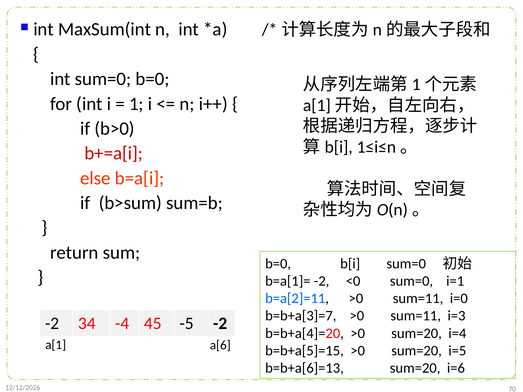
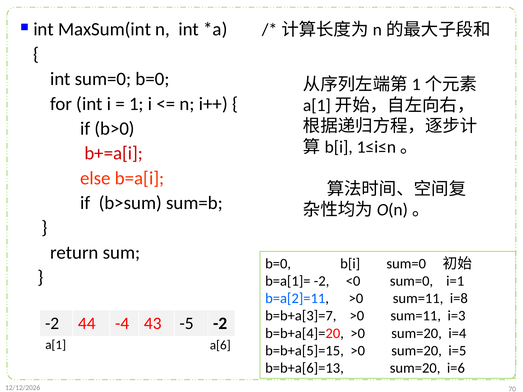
i=0: i=0 -> i=8
34: 34 -> 44
45: 45 -> 43
